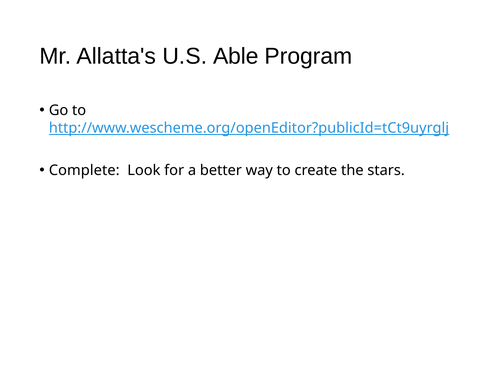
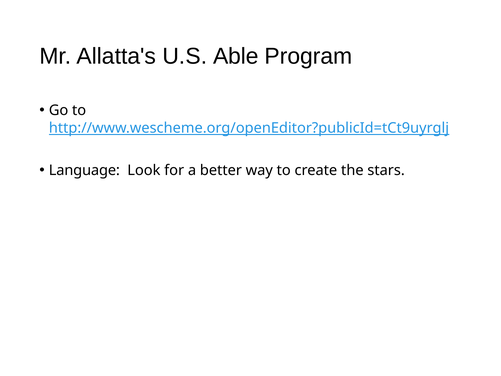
Complete: Complete -> Language
